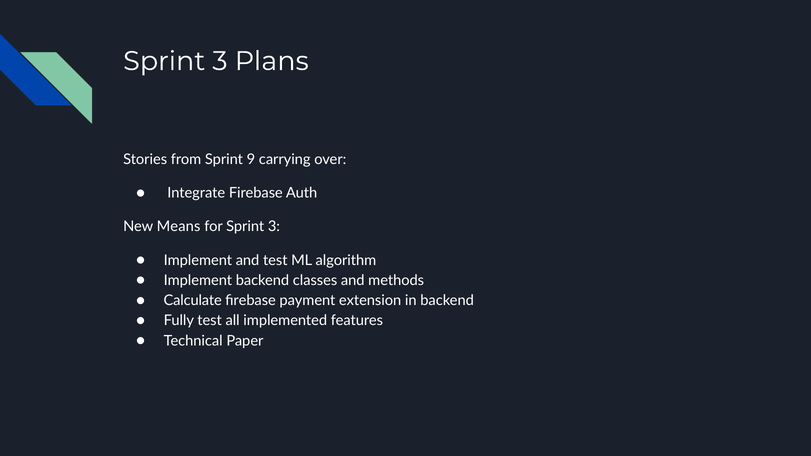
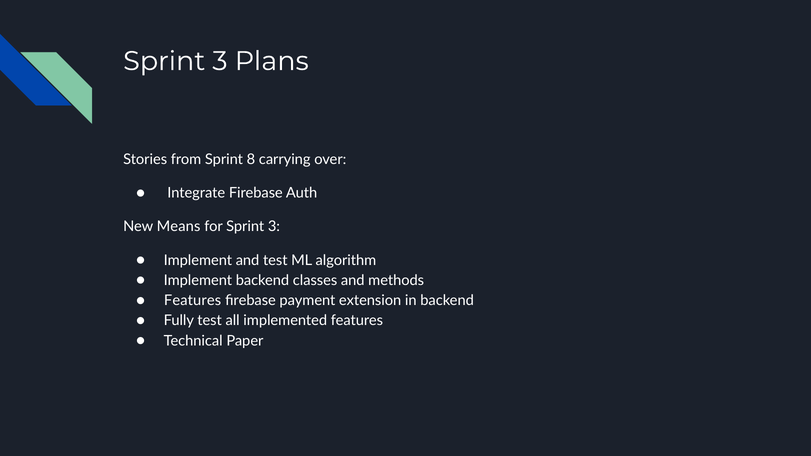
9: 9 -> 8
Calculate at (193, 301): Calculate -> Features
